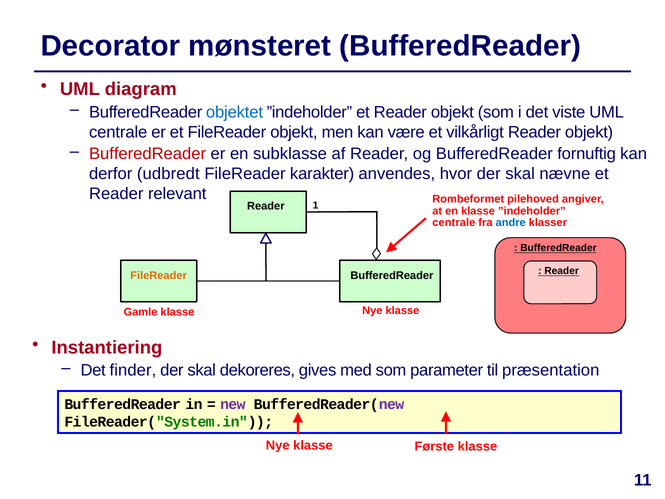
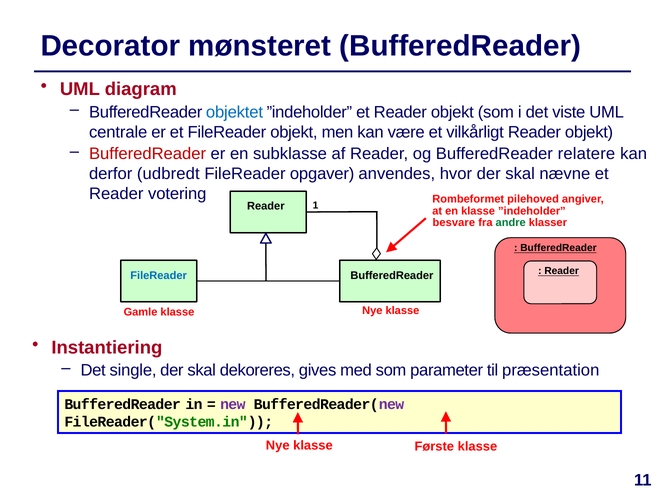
fornuftig: fornuftig -> relatere
karakter: karakter -> opgaver
relevant: relevant -> votering
centrale at (454, 223): centrale -> besvare
andre colour: blue -> green
FileReader at (159, 276) colour: orange -> blue
finder: finder -> single
